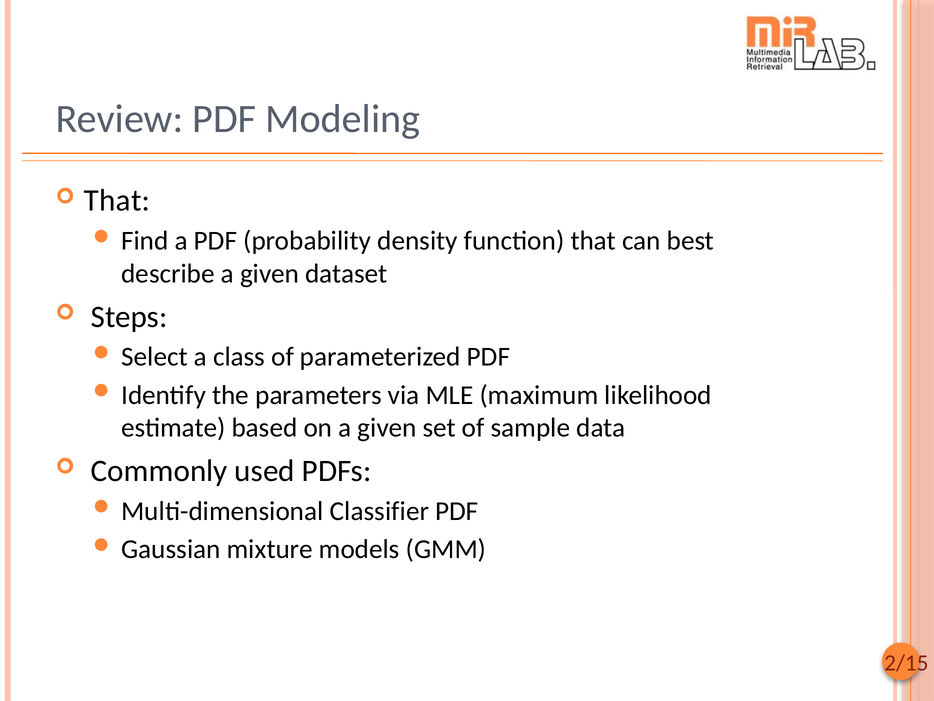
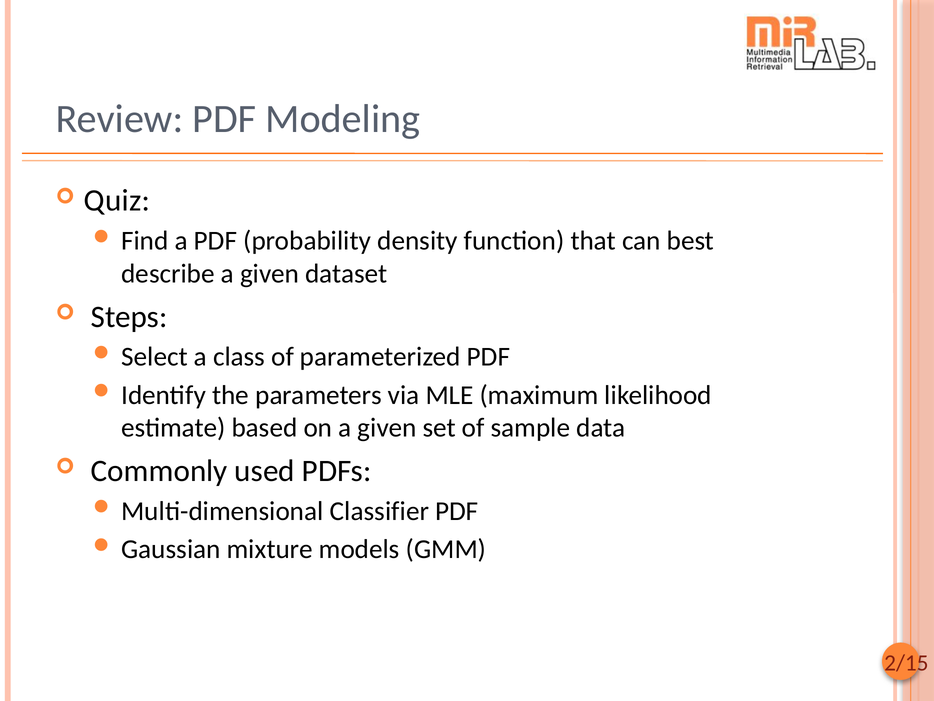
That at (117, 201): That -> Quiz
